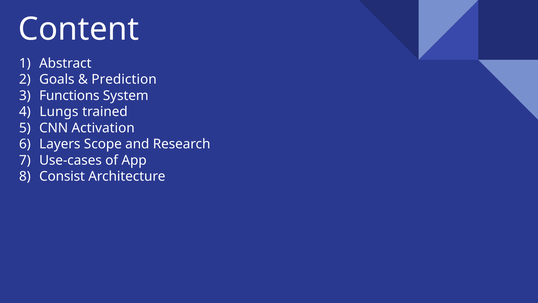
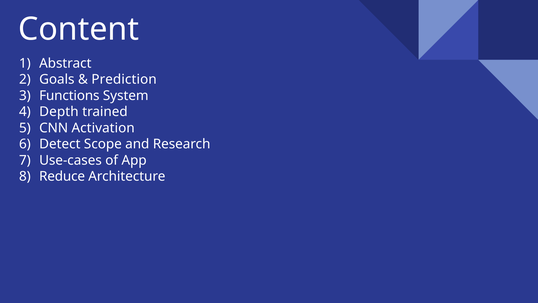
Lungs: Lungs -> Depth
Layers: Layers -> Detect
Consist: Consist -> Reduce
